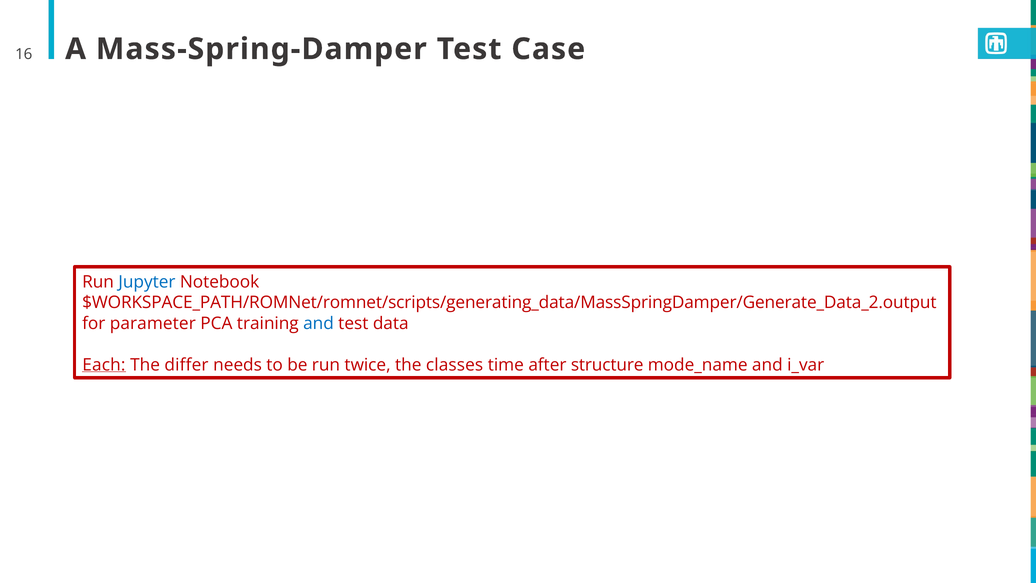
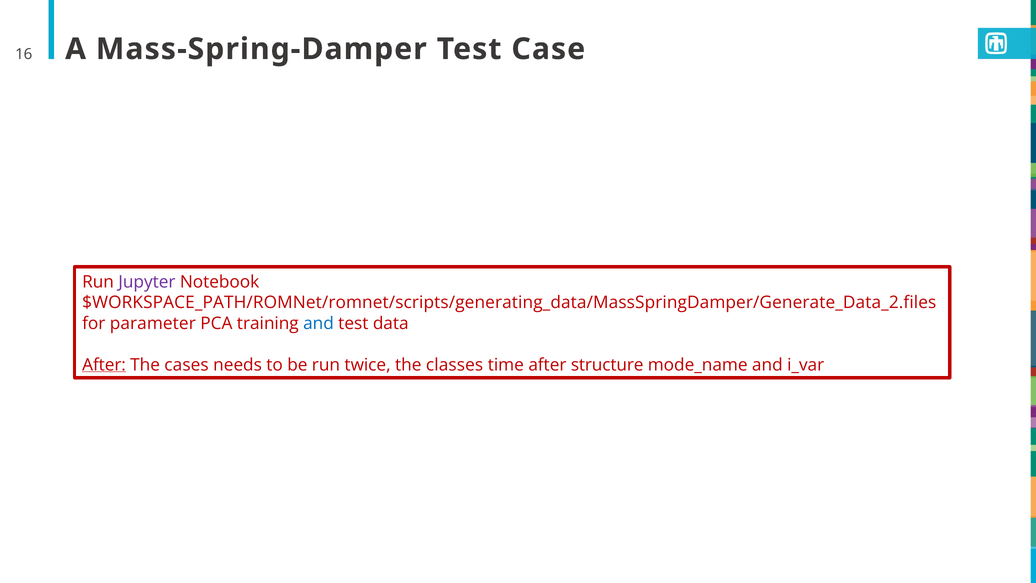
Jupyter colour: blue -> purple
$WORKSPACE_PATH/ROMNet/romnet/scripts/generating_data/MassSpringDamper/Generate_Data_2.output: $WORKSPACE_PATH/ROMNet/romnet/scripts/generating_data/MassSpringDamper/Generate_Data_2.output -> $WORKSPACE_PATH/ROMNet/romnet/scripts/generating_data/MassSpringDamper/Generate_Data_2.files
Each at (104, 365): Each -> After
differ: differ -> cases
